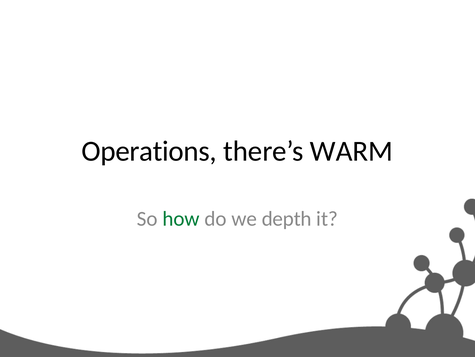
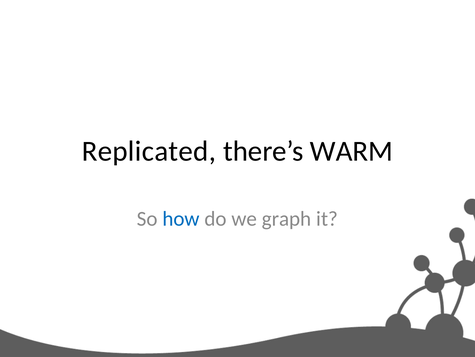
Operations: Operations -> Replicated
how colour: green -> blue
depth: depth -> graph
